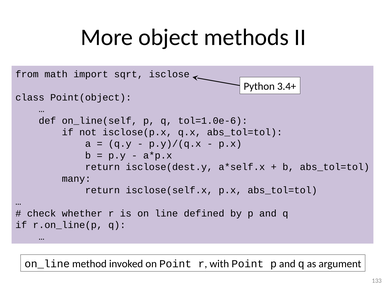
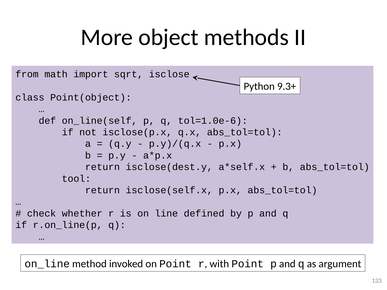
3.4+: 3.4+ -> 9.3+
many: many -> tool
